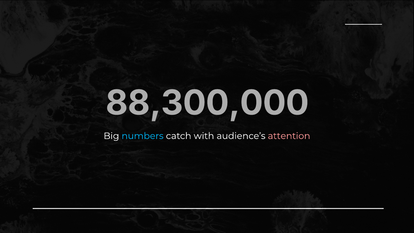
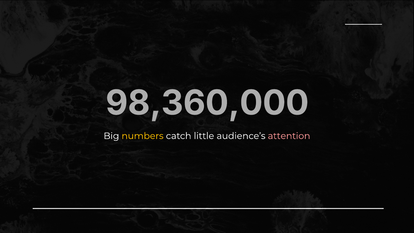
88,300,000: 88,300,000 -> 98,360,000
numbers colour: light blue -> yellow
with: with -> little
